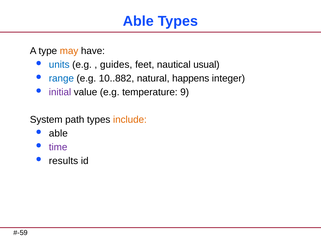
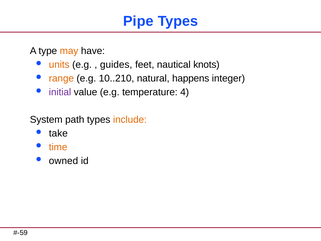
Able at (138, 21): Able -> Pipe
units colour: blue -> orange
usual: usual -> knots
range colour: blue -> orange
10..882: 10..882 -> 10..210
9: 9 -> 4
able at (58, 133): able -> take
time colour: purple -> orange
results: results -> owned
